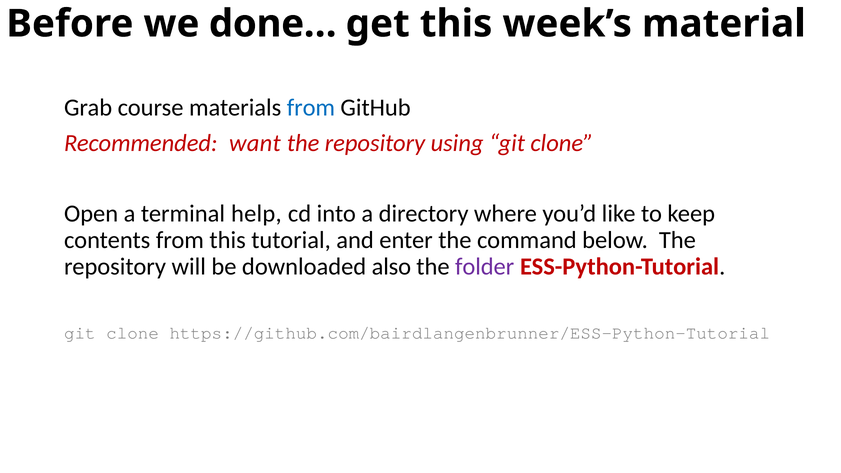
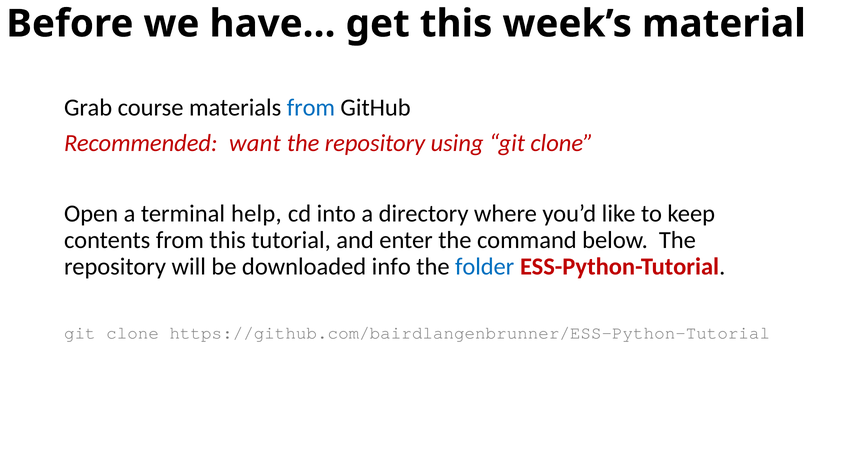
done…: done… -> have…
also: also -> info
folder colour: purple -> blue
